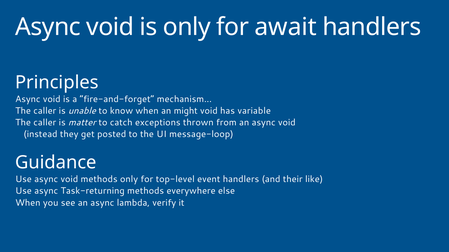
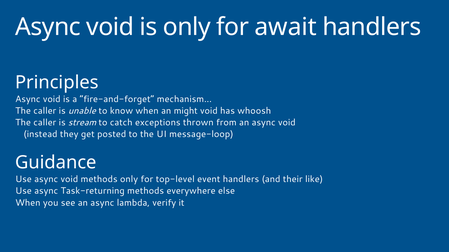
variable: variable -> whoosh
matter: matter -> stream
